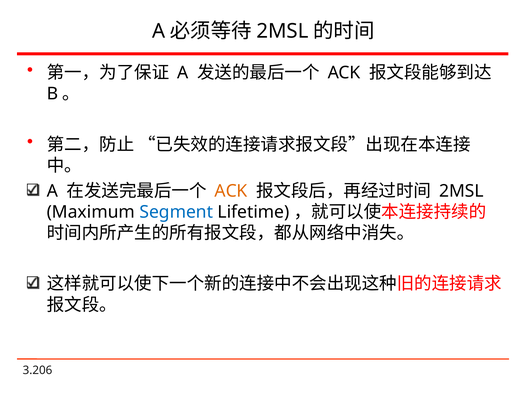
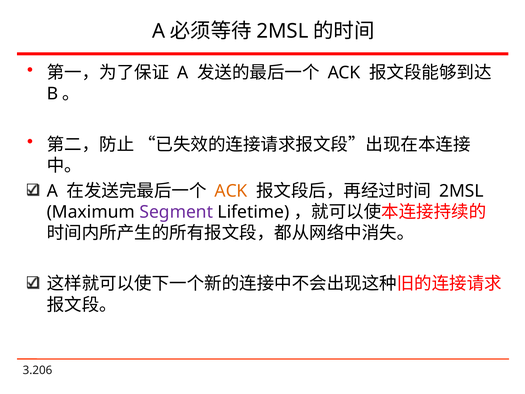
Segment colour: blue -> purple
